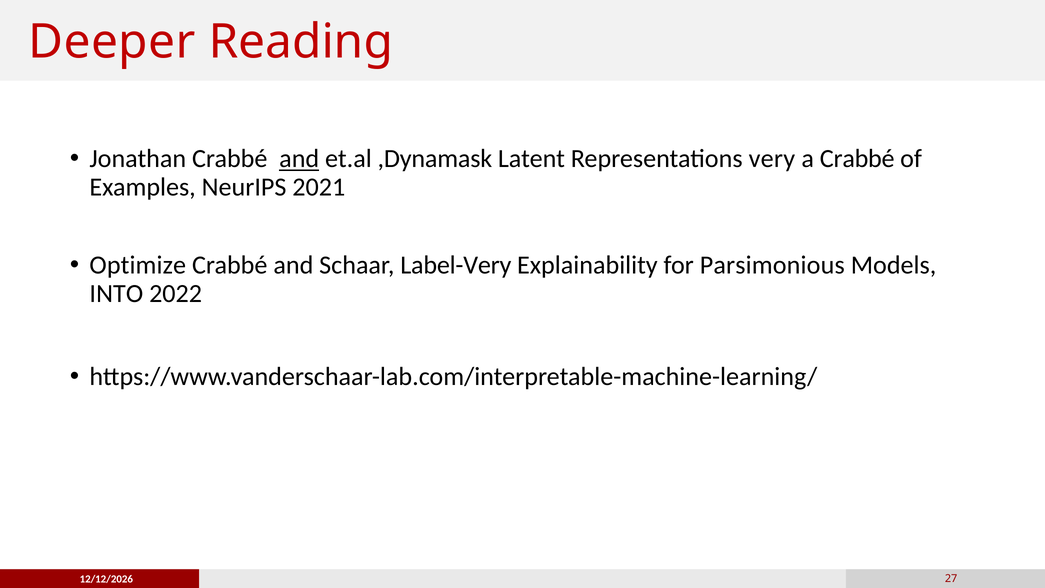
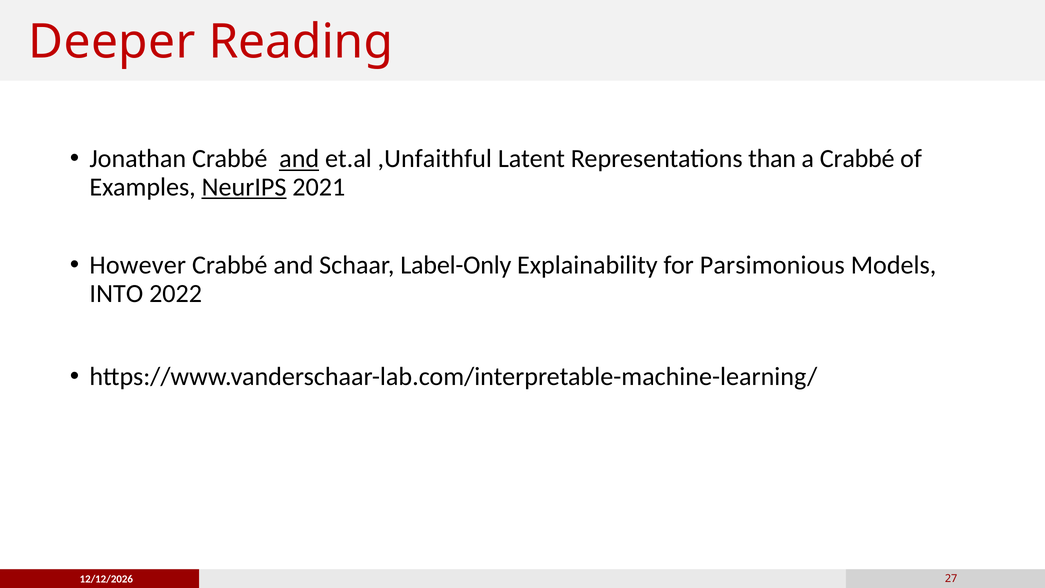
,Dynamask: ,Dynamask -> ,Unfaithful
very: very -> than
NeurIPS underline: none -> present
Optimize: Optimize -> However
Label-Very: Label-Very -> Label-Only
